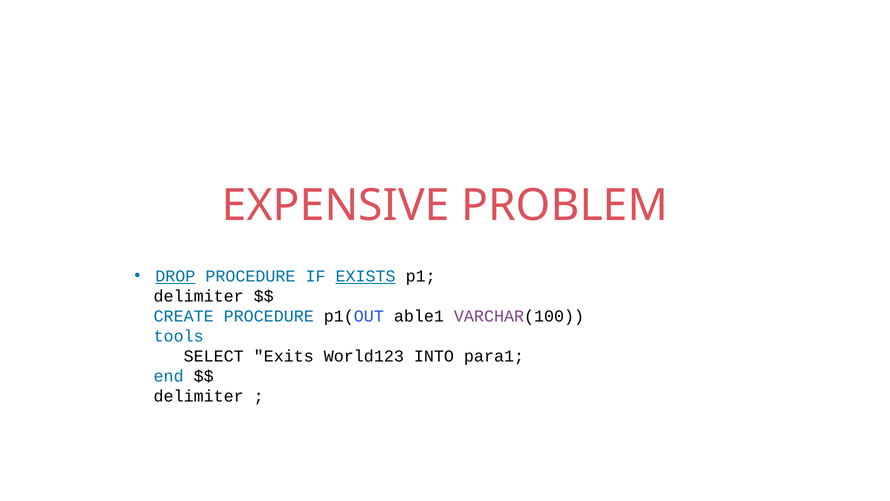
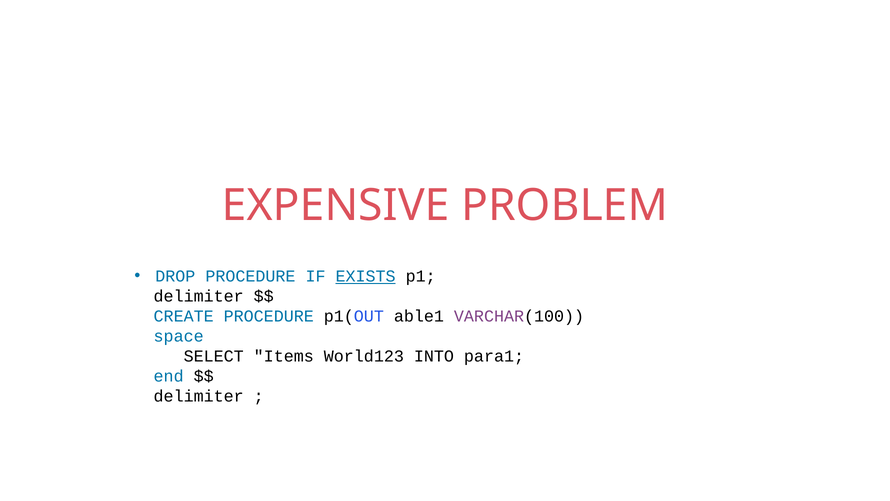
DROP underline: present -> none
tools: tools -> space
Exits: Exits -> Items
